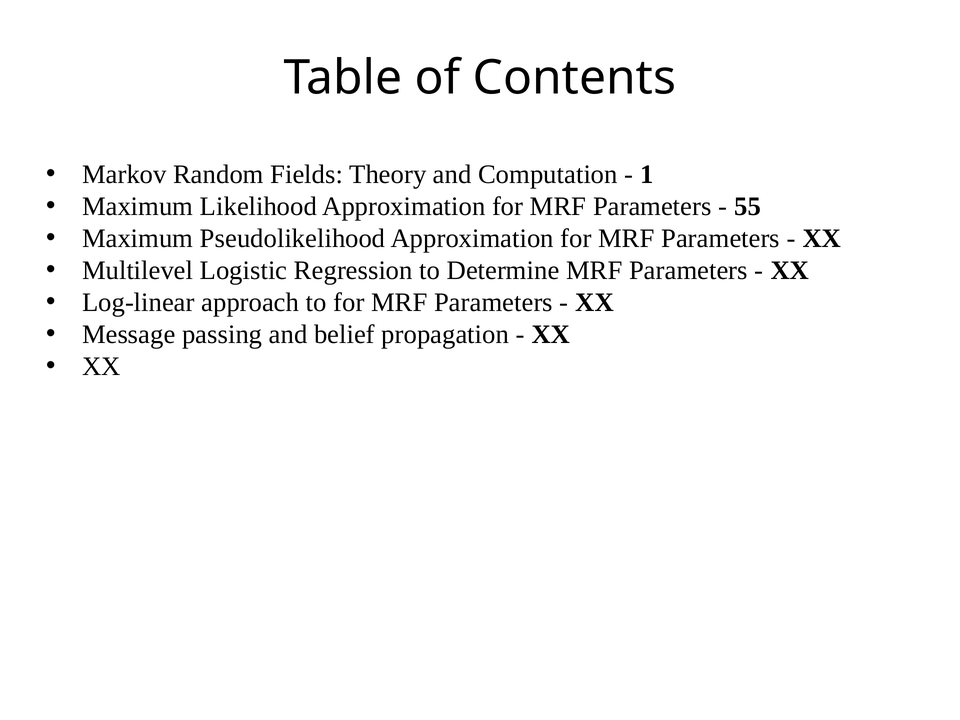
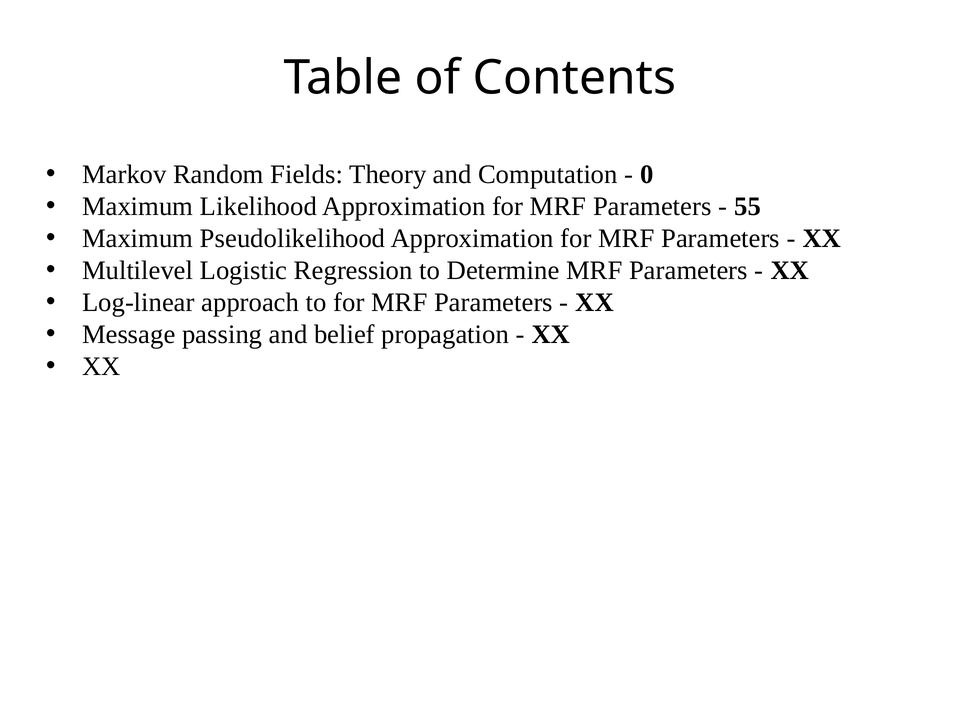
1: 1 -> 0
